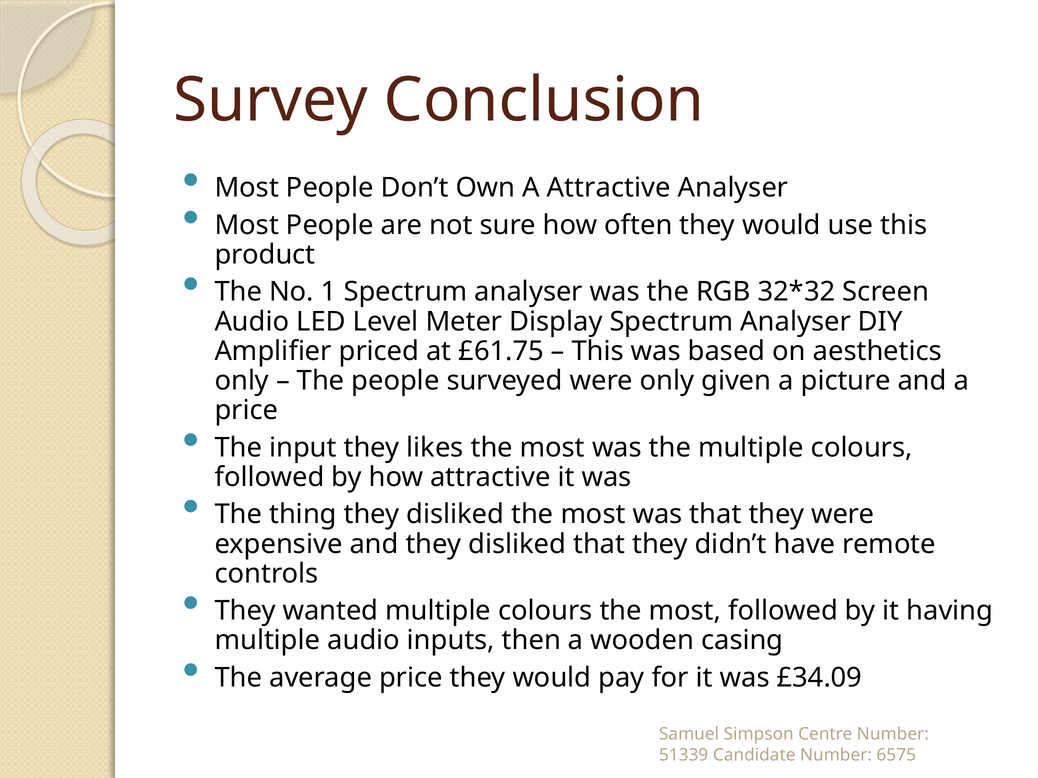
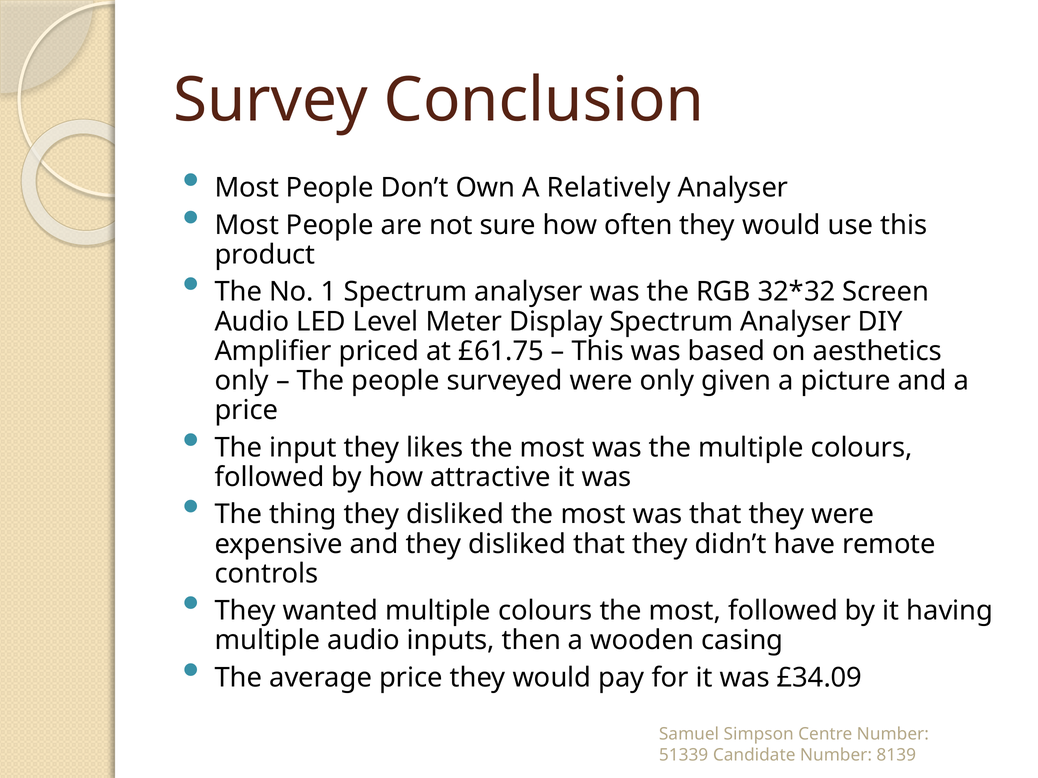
A Attractive: Attractive -> Relatively
6575: 6575 -> 8139
